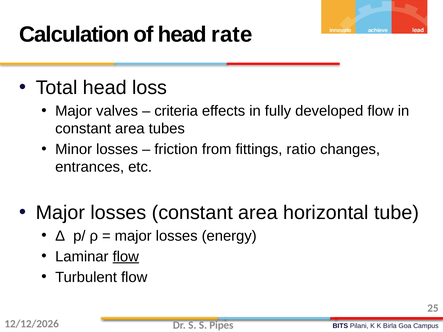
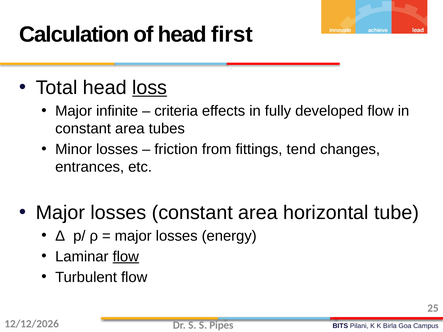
rate: rate -> first
loss underline: none -> present
valves: valves -> infinite
ratio: ratio -> tend
